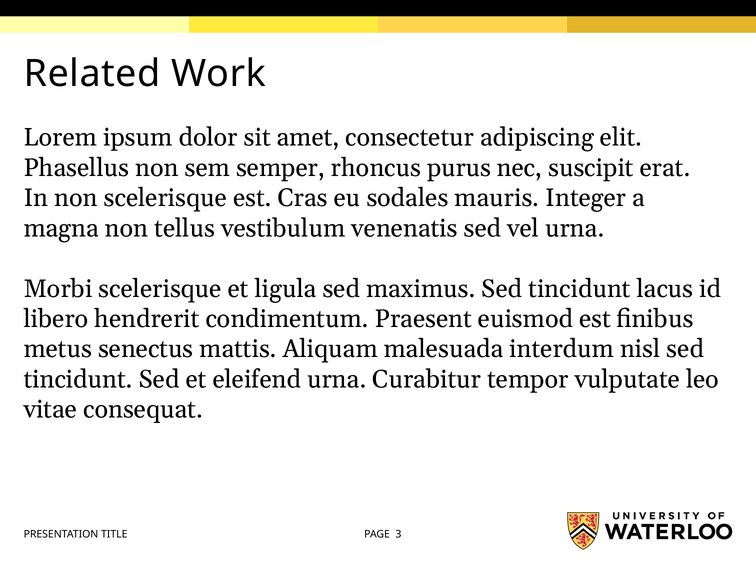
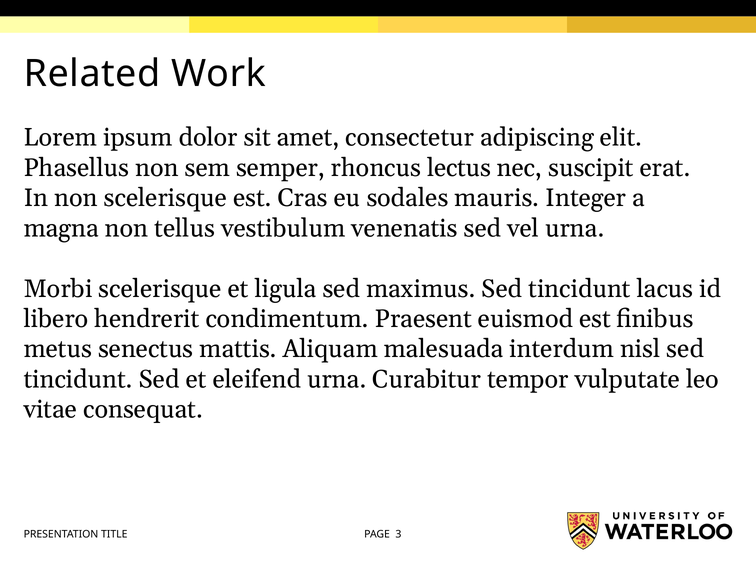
purus: purus -> lectus
